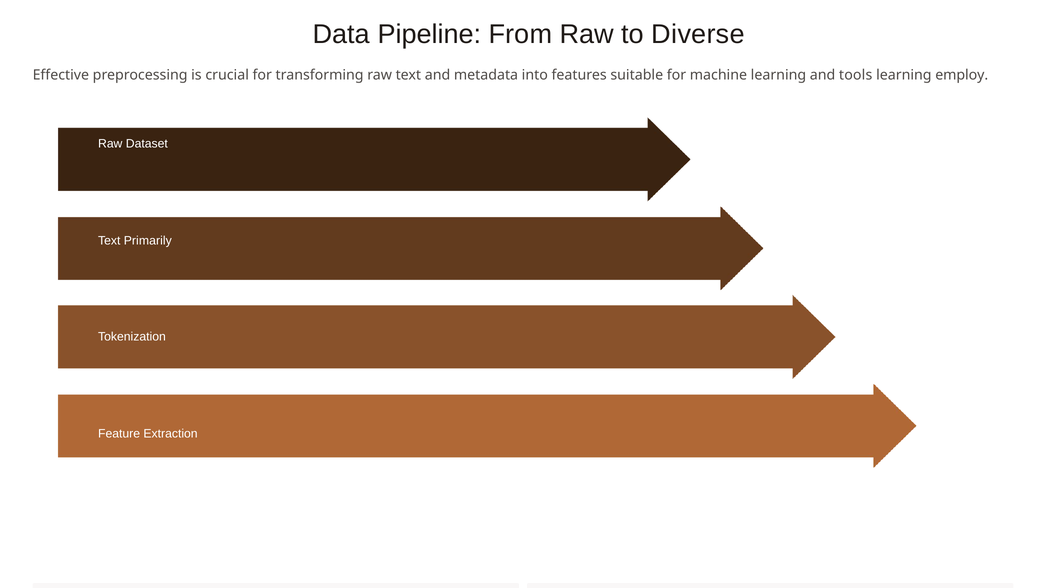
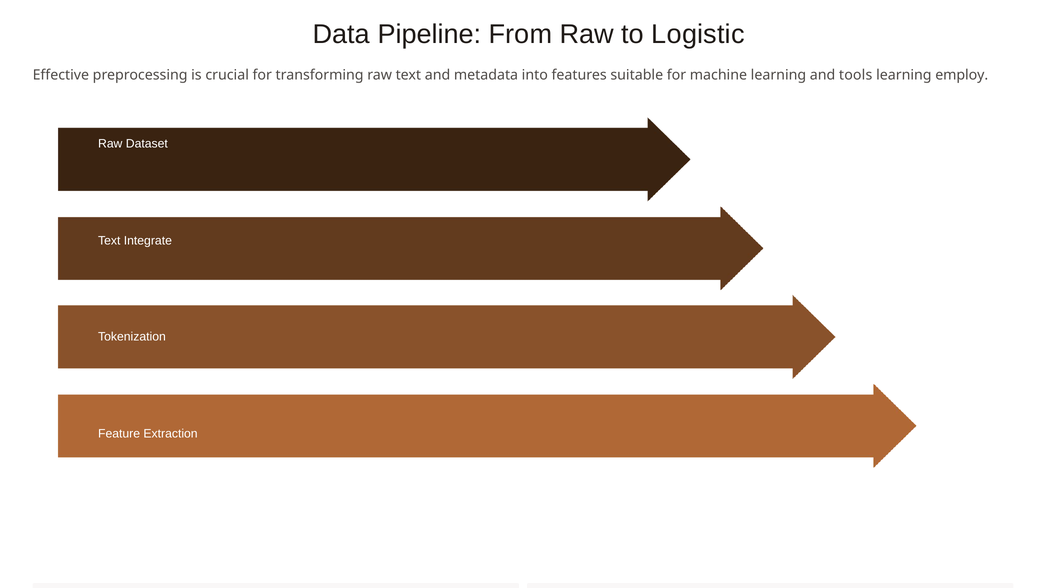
Diverse: Diverse -> Logistic
Primarily: Primarily -> Integrate
